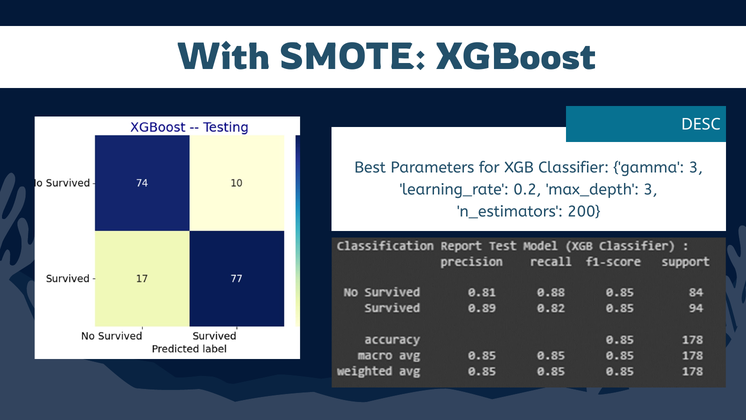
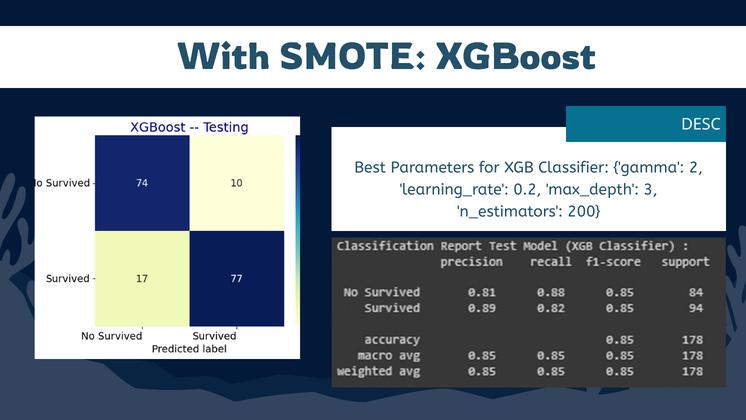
gamma 3: 3 -> 2
